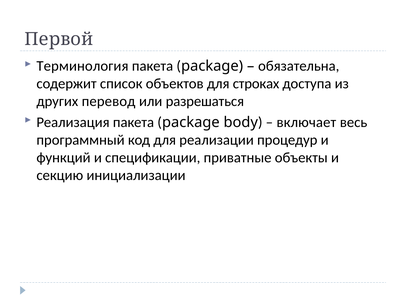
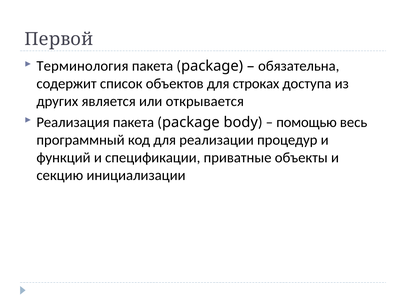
перевод: перевод -> является
разрешаться: разрешаться -> открывается
включает: включает -> помощью
